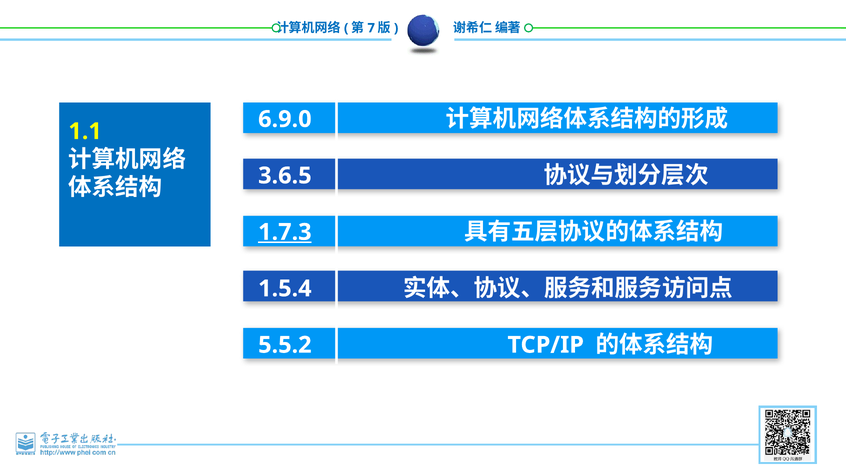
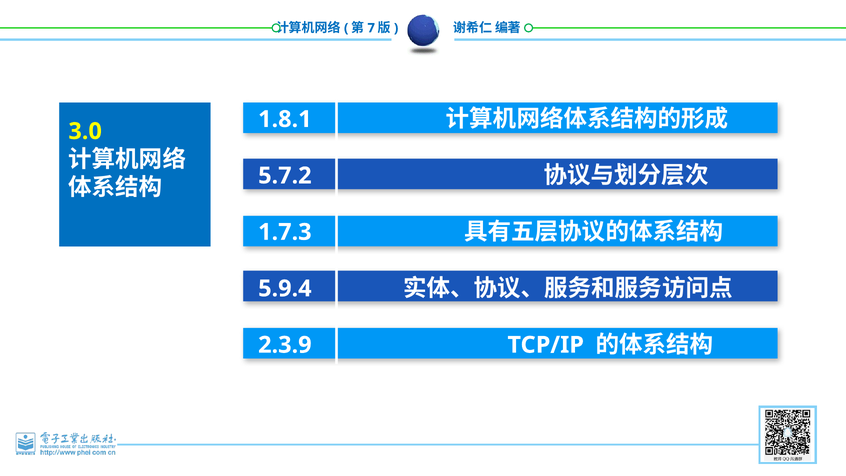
6.9.0: 6.9.0 -> 1.8.1
1.1: 1.1 -> 3.0
3.6.5: 3.6.5 -> 5.7.2
1.7.3 underline: present -> none
1.5.4: 1.5.4 -> 5.9.4
5.5.2: 5.5.2 -> 2.3.9
